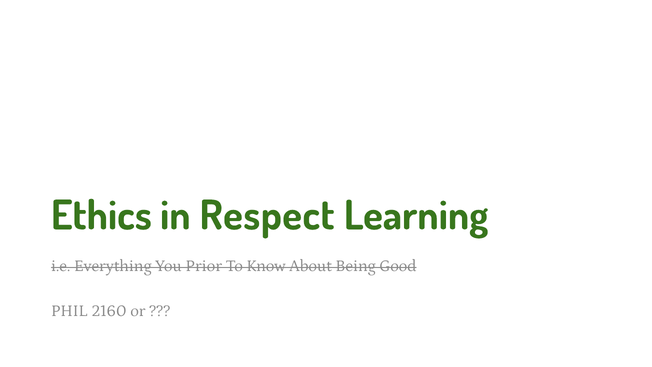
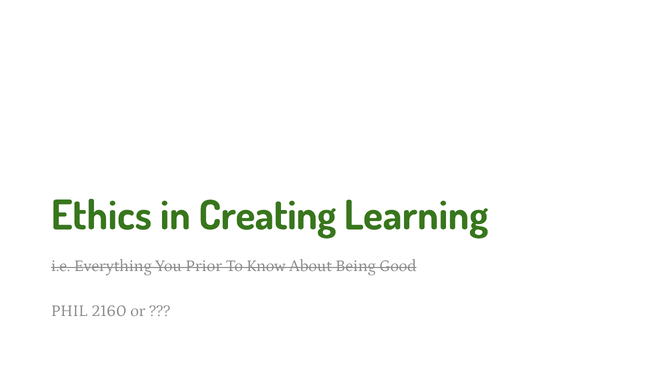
Respect: Respect -> Creating
